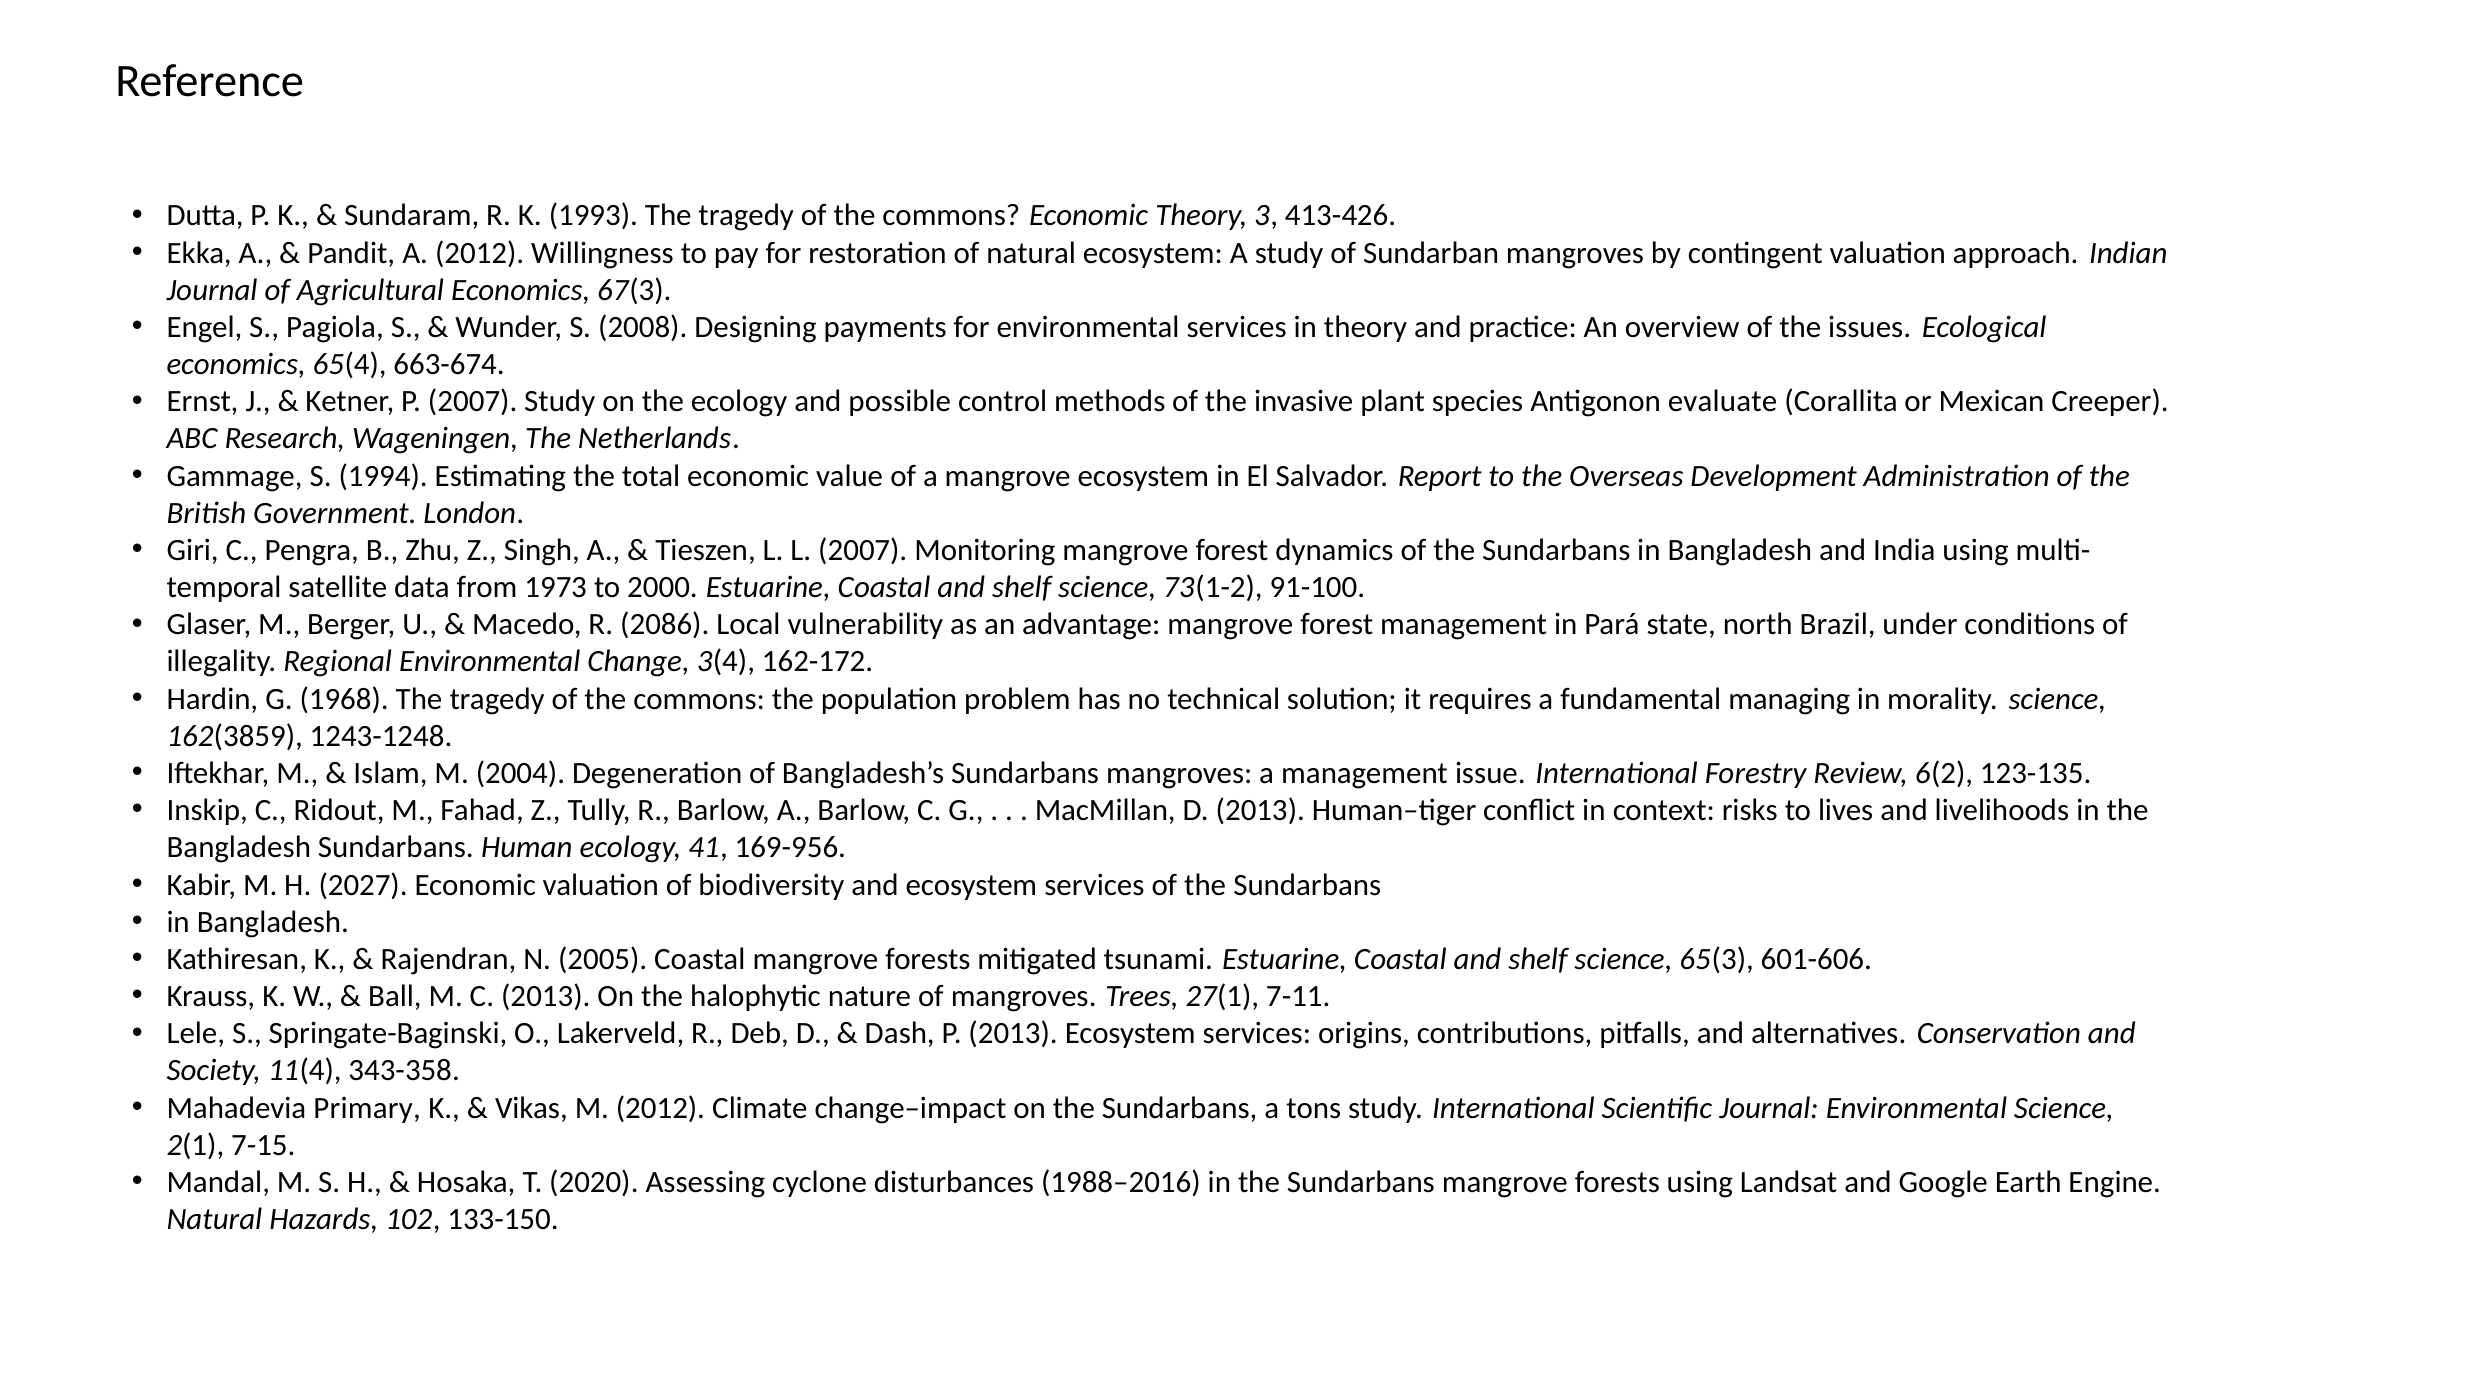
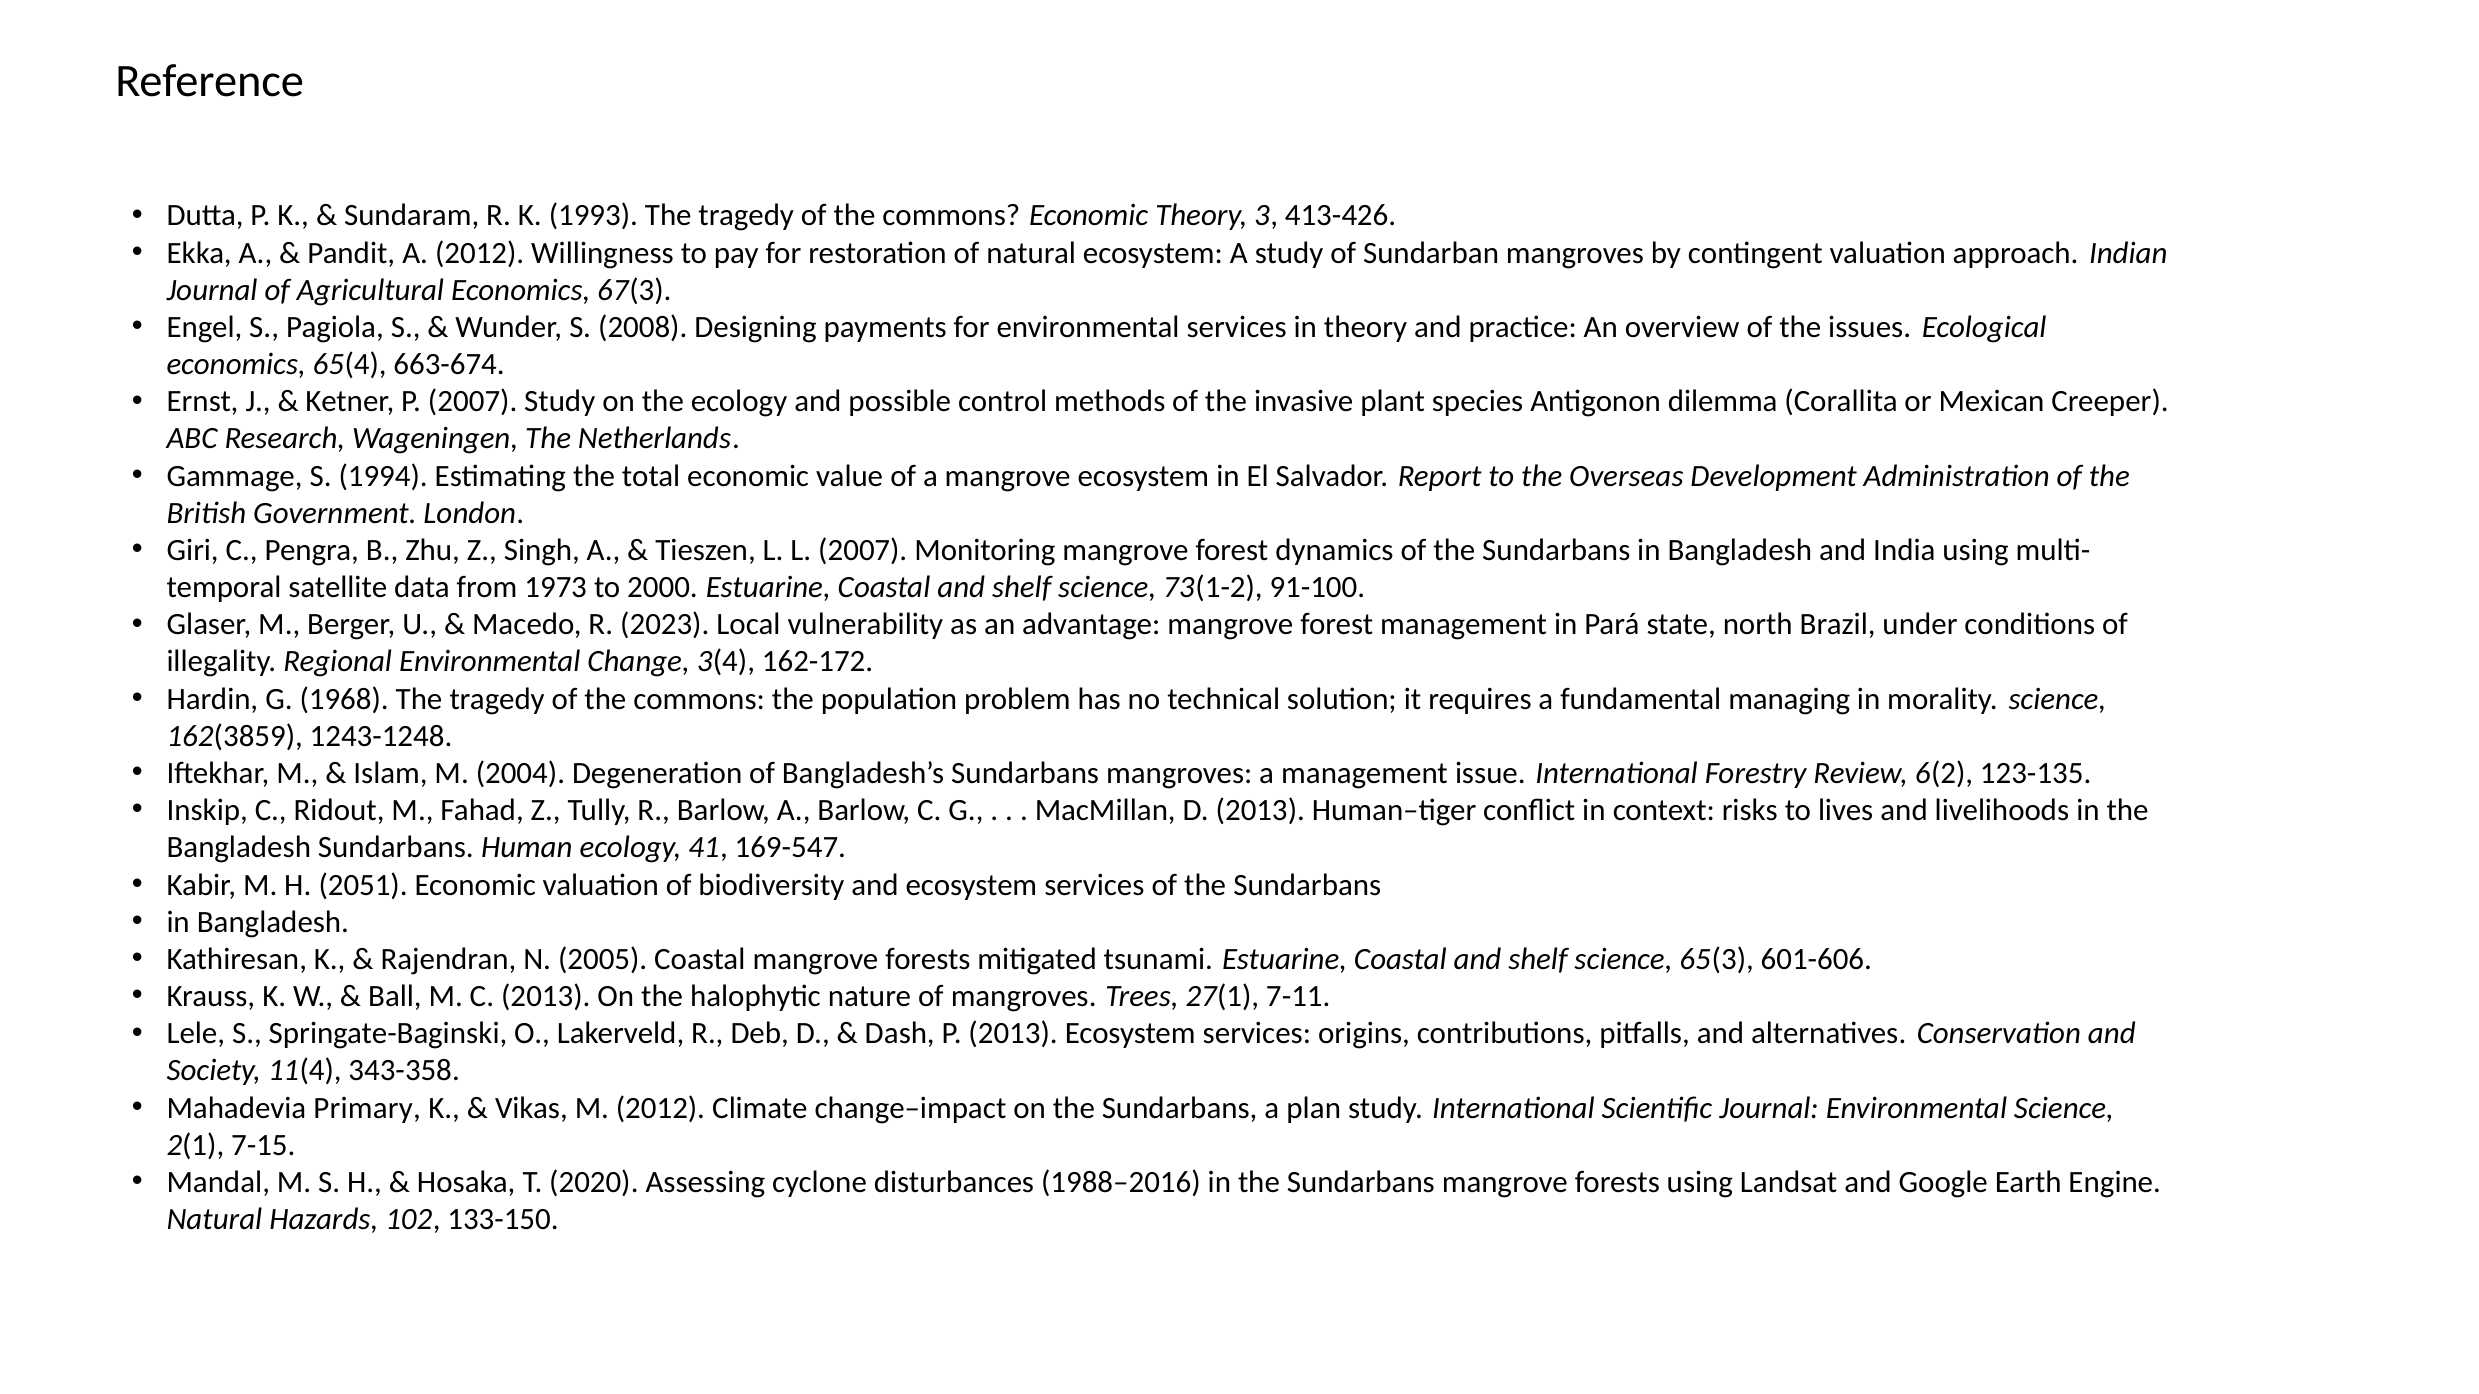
evaluate: evaluate -> dilemma
2086: 2086 -> 2023
169-956: 169-956 -> 169-547
2027: 2027 -> 2051
tons: tons -> plan
